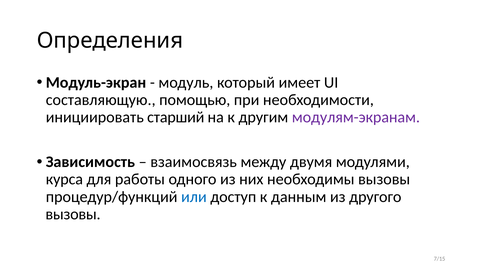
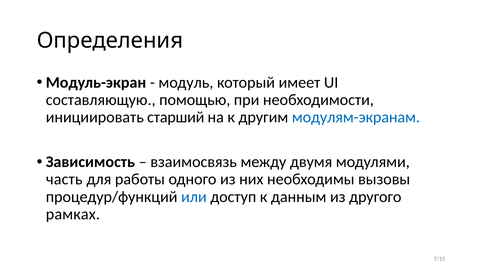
модулям-экранам colour: purple -> blue
курса: курса -> часть
вызовы at (73, 214): вызовы -> рамках
